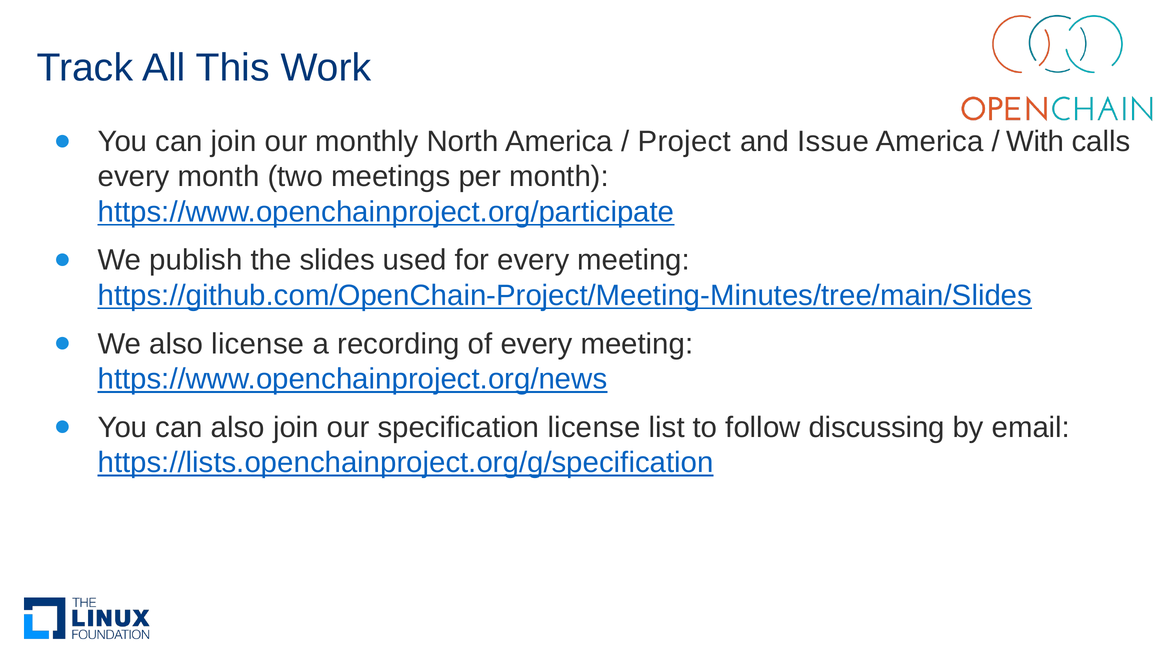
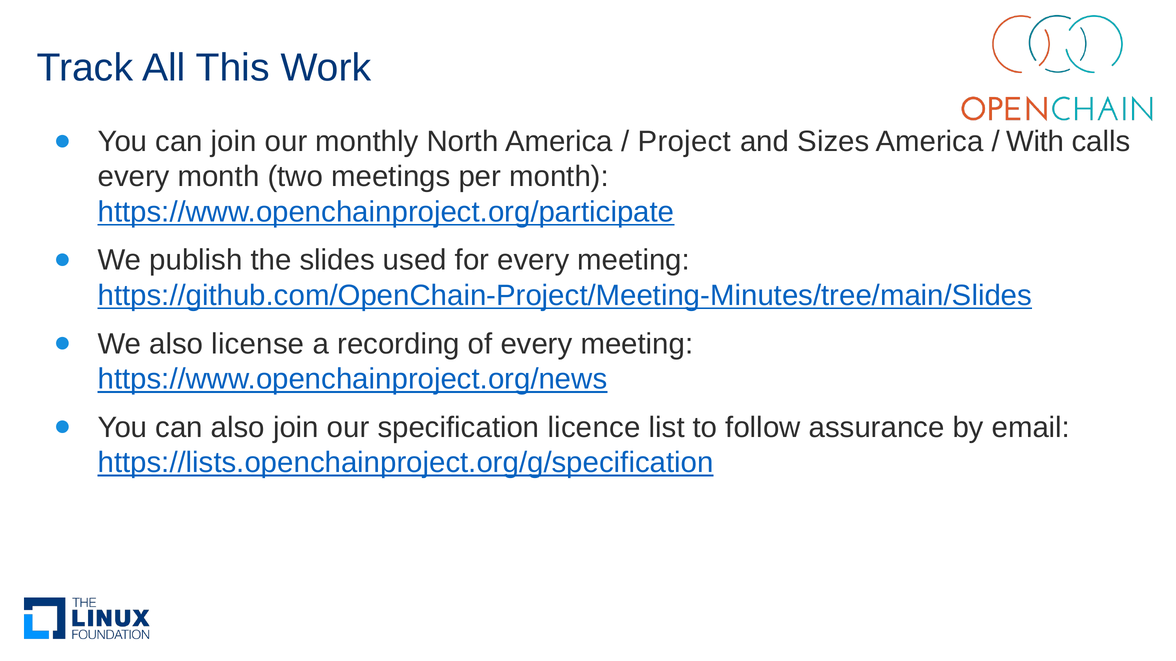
Issue: Issue -> Sizes
specification license: license -> licence
discussing: discussing -> assurance
